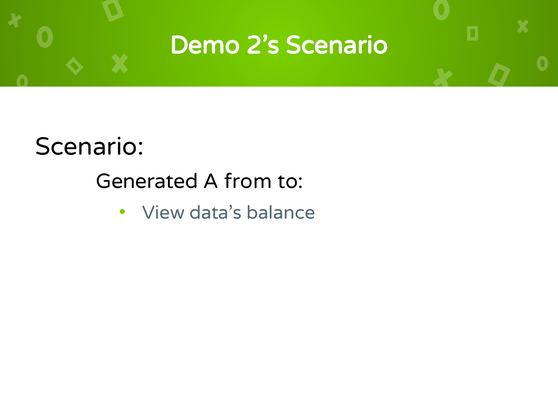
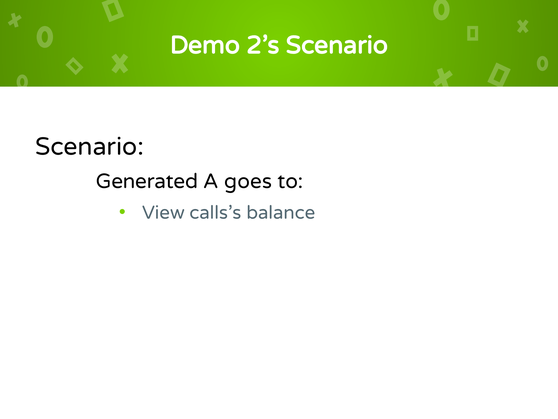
from: from -> goes
data’s: data’s -> calls’s
